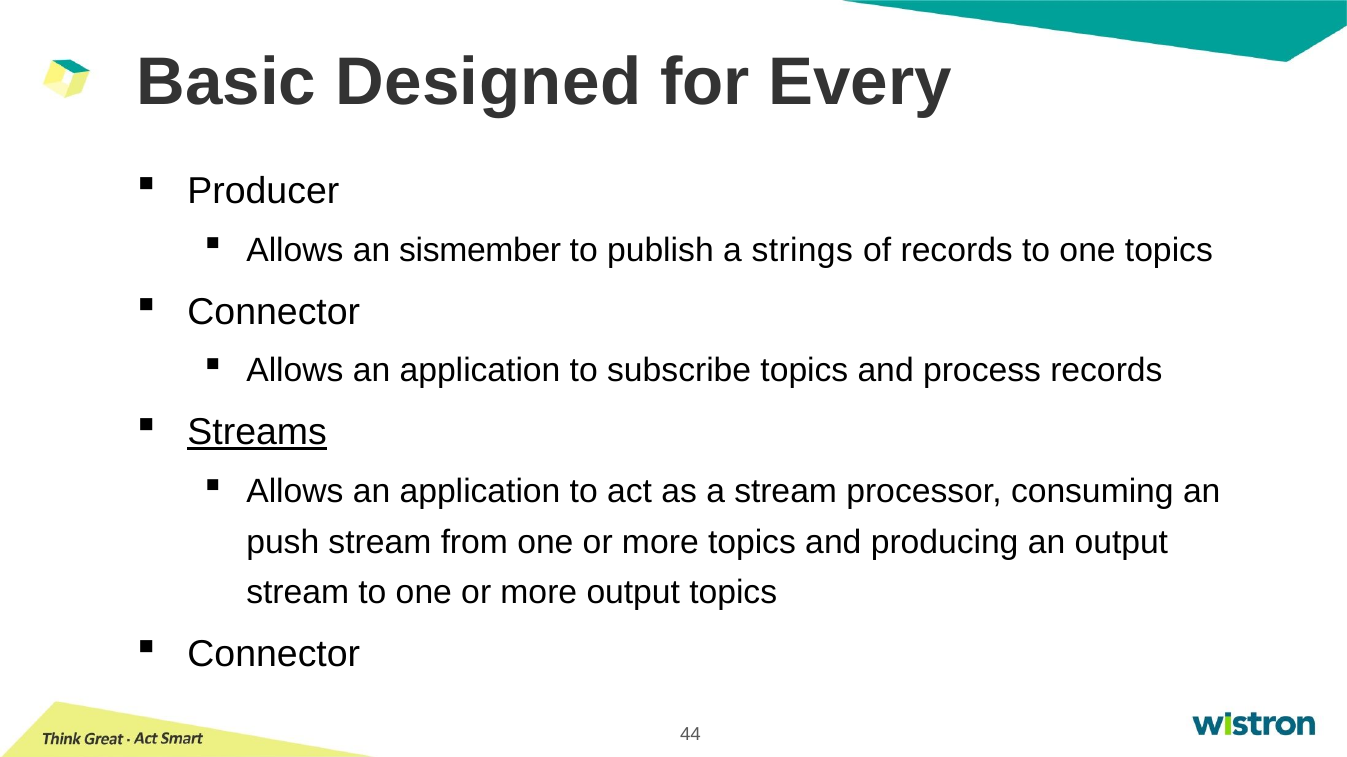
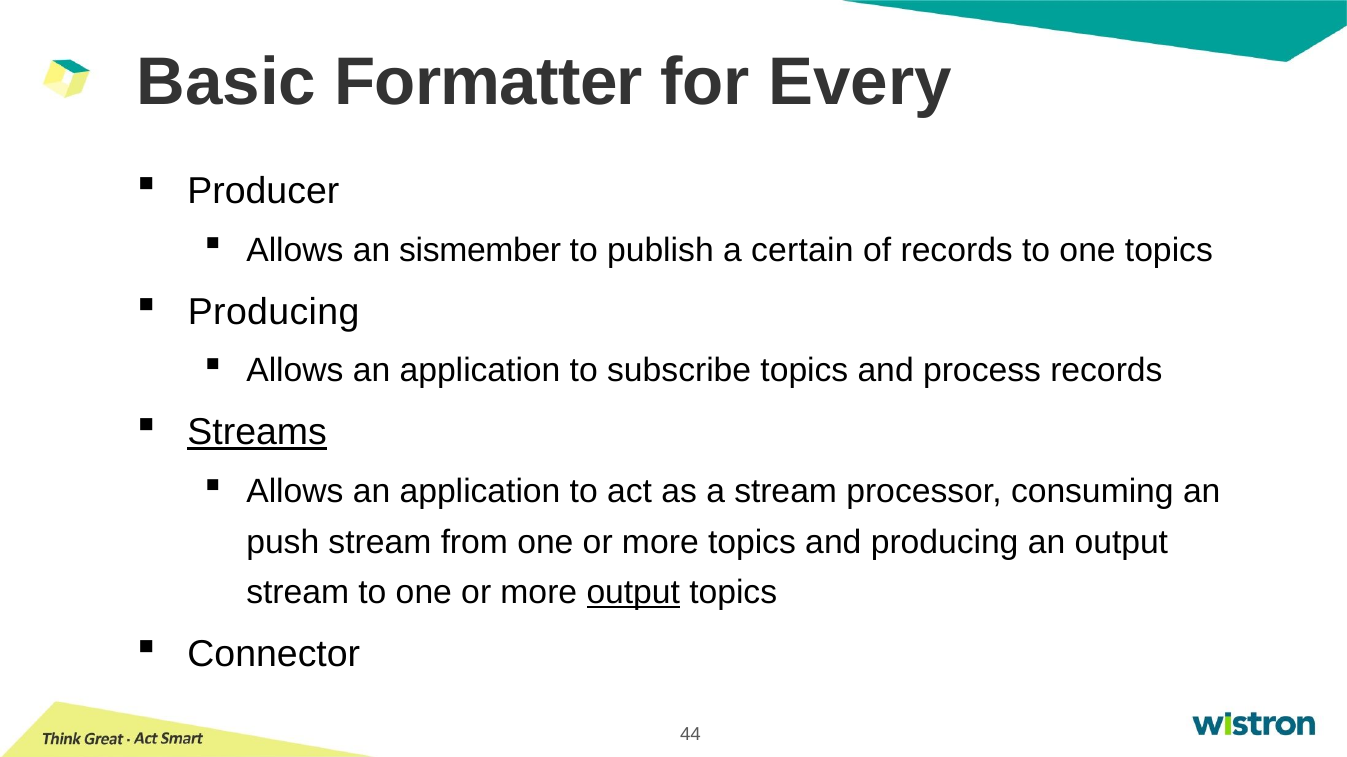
Designed: Designed -> Formatter
strings: strings -> certain
Connector at (274, 312): Connector -> Producing
output at (633, 593) underline: none -> present
